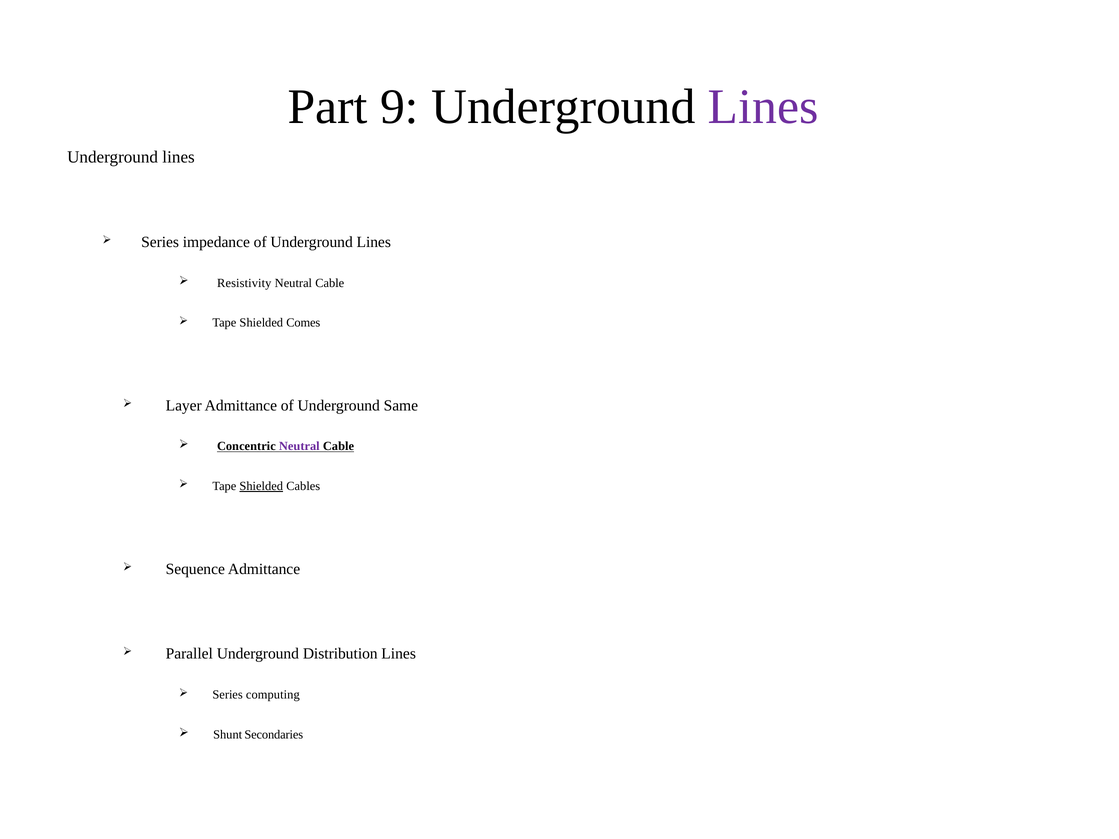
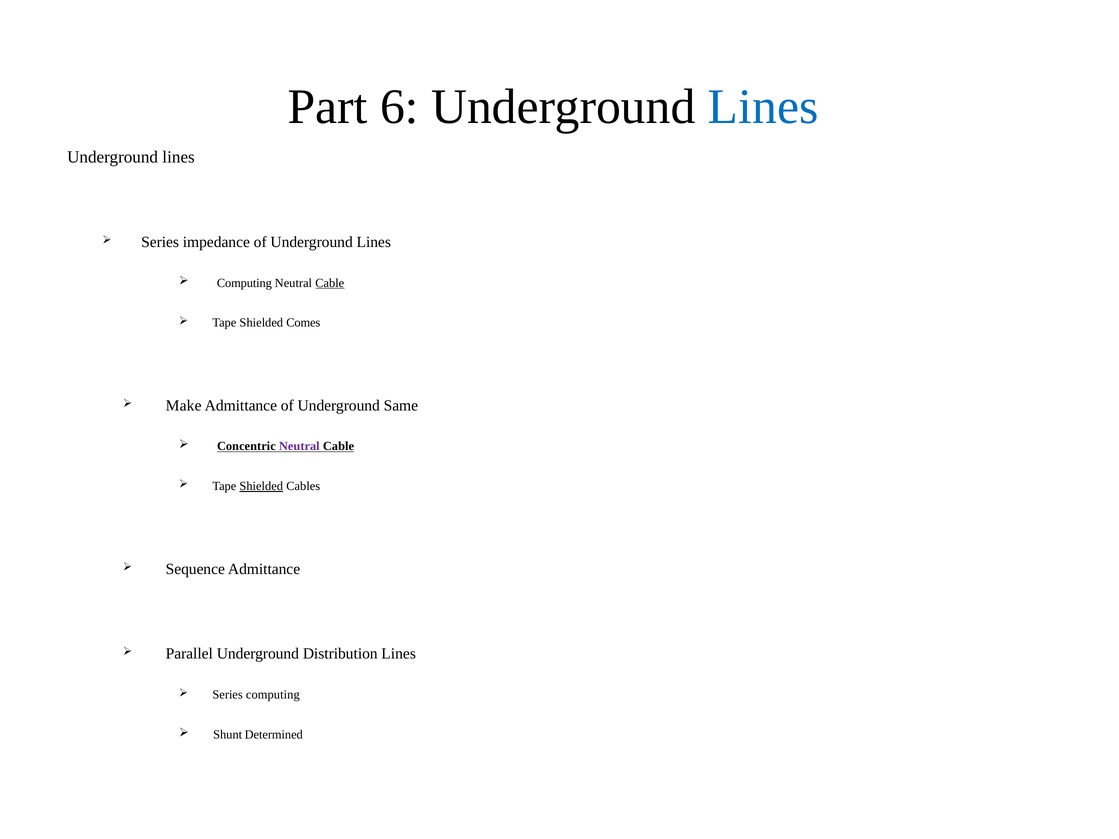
9: 9 -> 6
Lines at (763, 107) colour: purple -> blue
Resistivity at (244, 283): Resistivity -> Computing
Cable at (330, 283) underline: none -> present
Layer: Layer -> Make
Secondaries: Secondaries -> Determined
